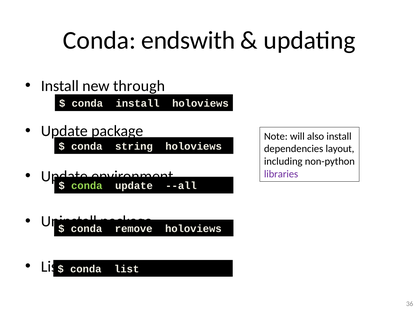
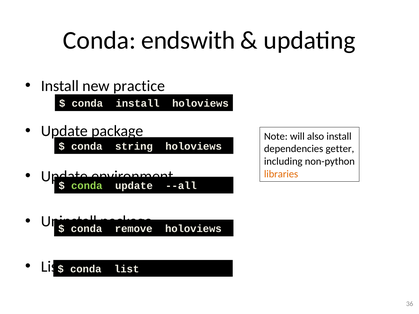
through: through -> practice
layout: layout -> getter
libraries colour: purple -> orange
